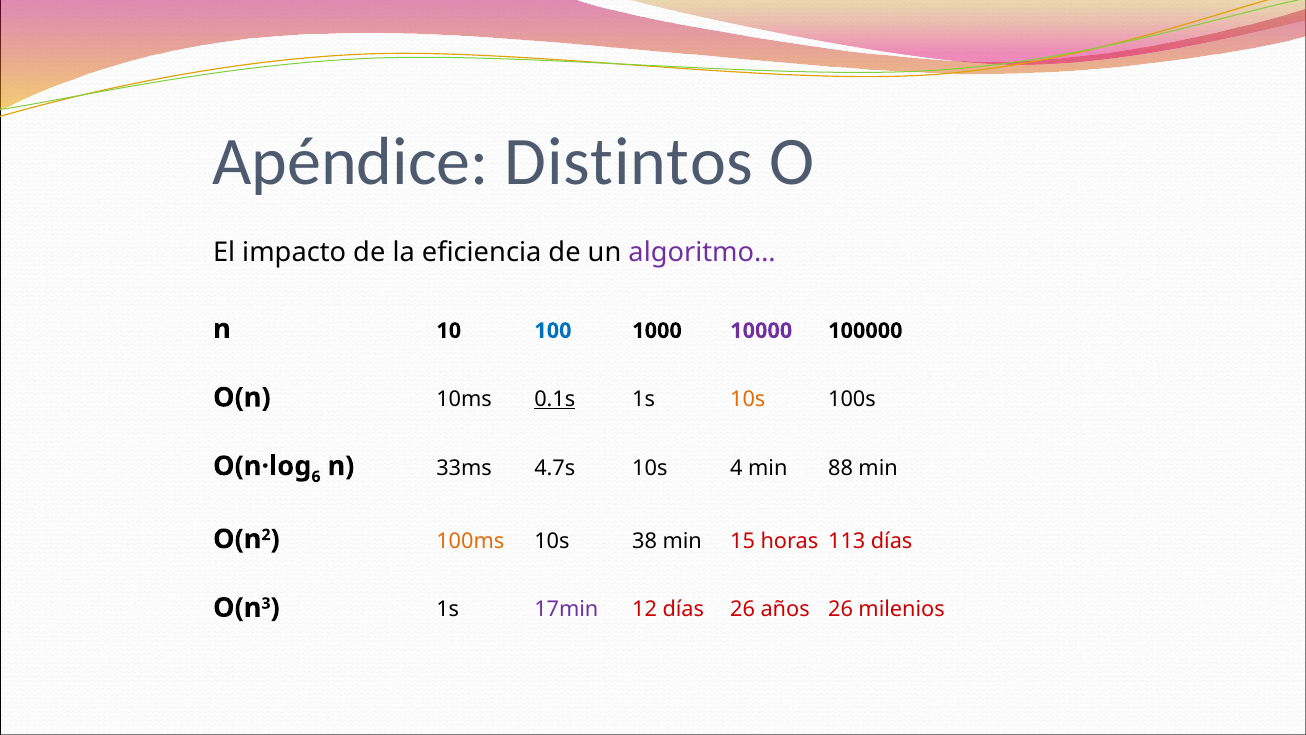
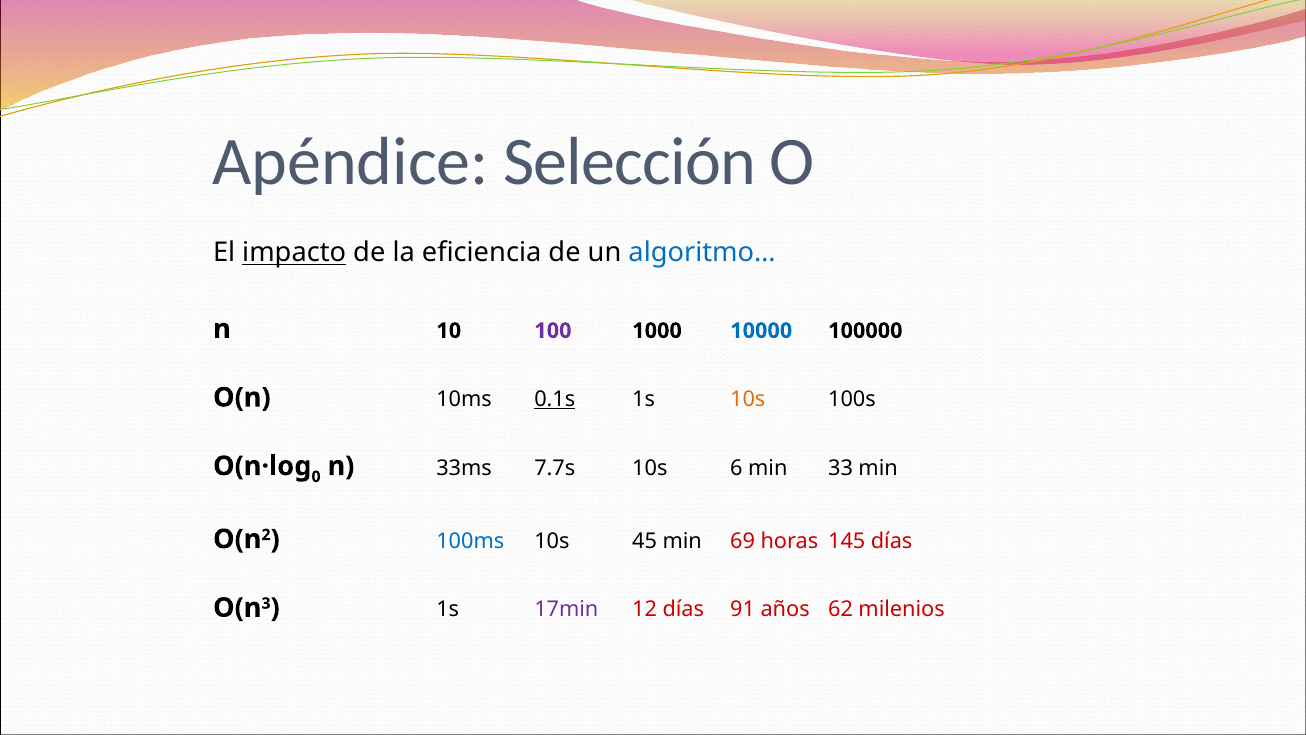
Distintos: Distintos -> Selección
impacto underline: none -> present
algoritmo… colour: purple -> blue
100 colour: blue -> purple
10000 colour: purple -> blue
6: 6 -> 0
4.7s: 4.7s -> 7.7s
4: 4 -> 6
88: 88 -> 33
100ms colour: orange -> blue
38: 38 -> 45
15: 15 -> 69
113: 113 -> 145
días 26: 26 -> 91
años 26: 26 -> 62
